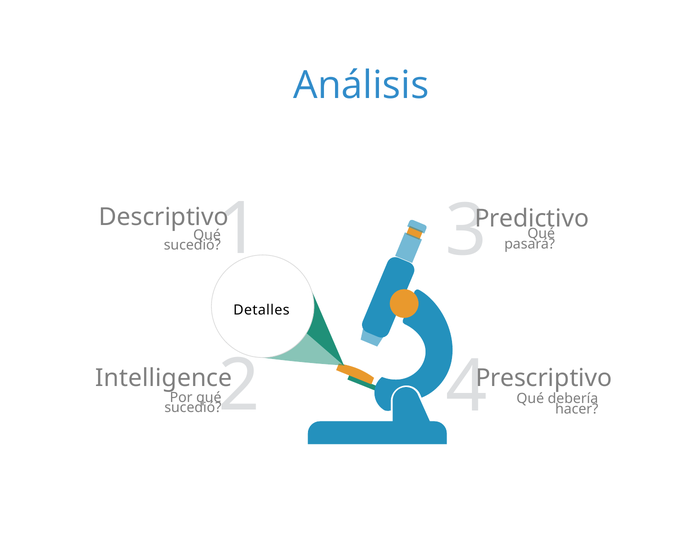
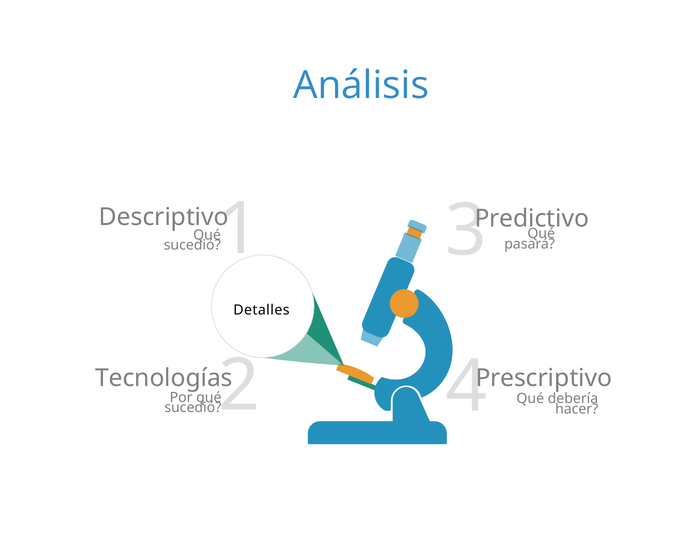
Intelligence: Intelligence -> Tecnologías
